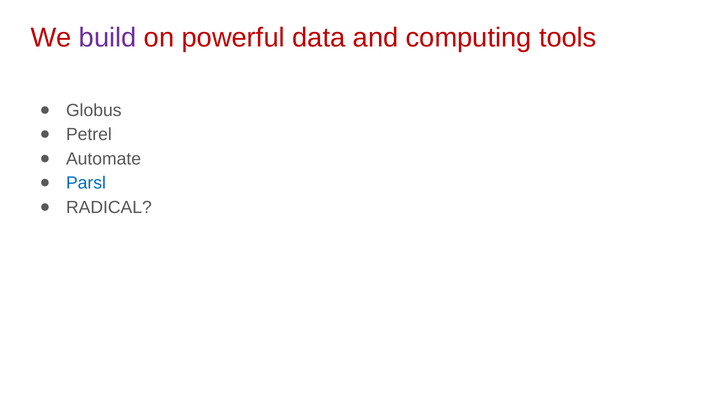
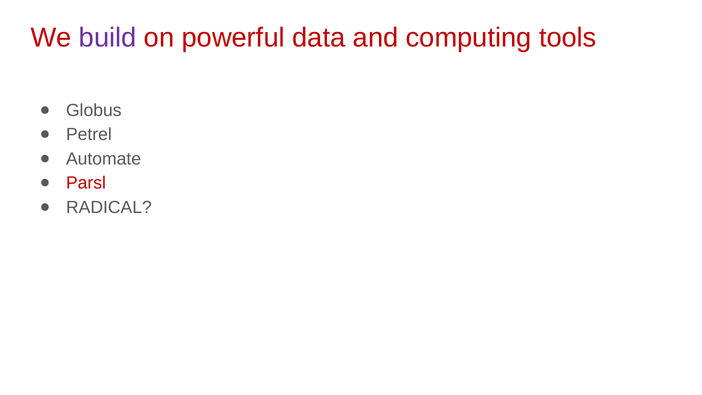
Parsl colour: blue -> red
